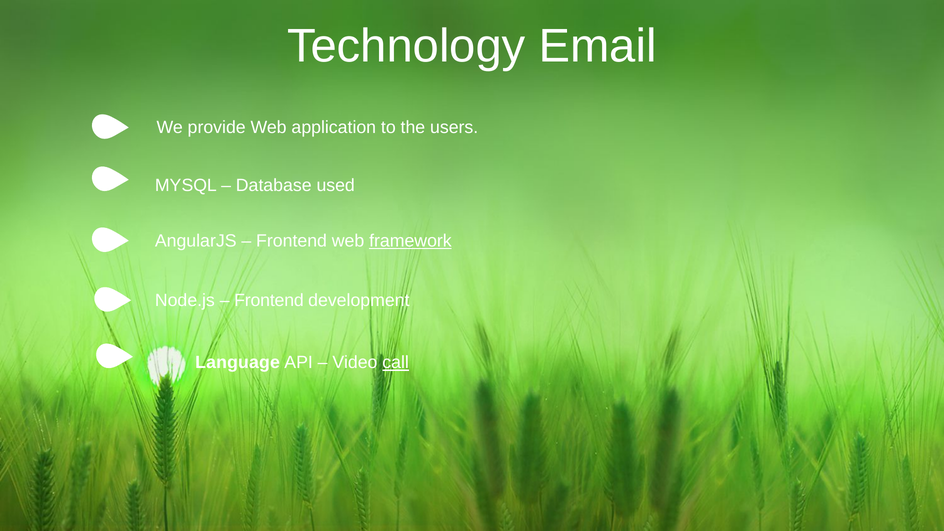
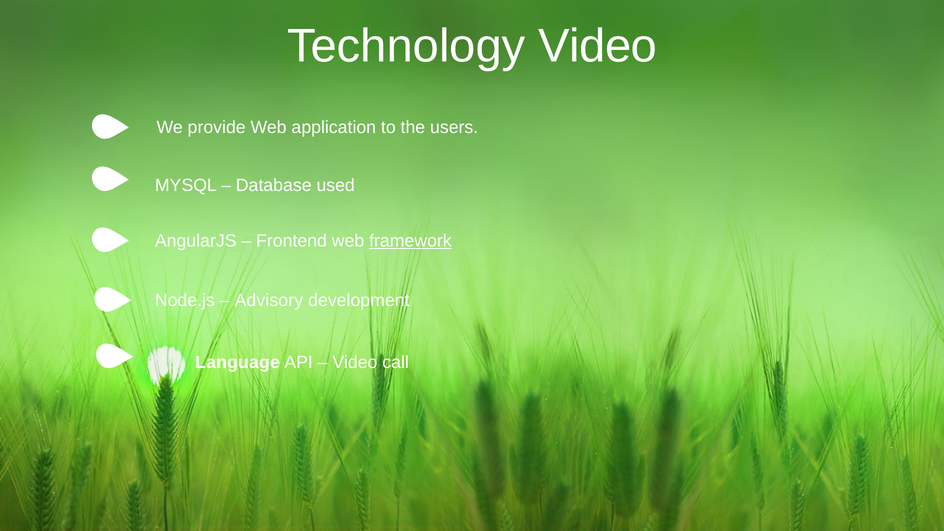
Technology Email: Email -> Video
Frontend at (269, 300): Frontend -> Advisory
call underline: present -> none
